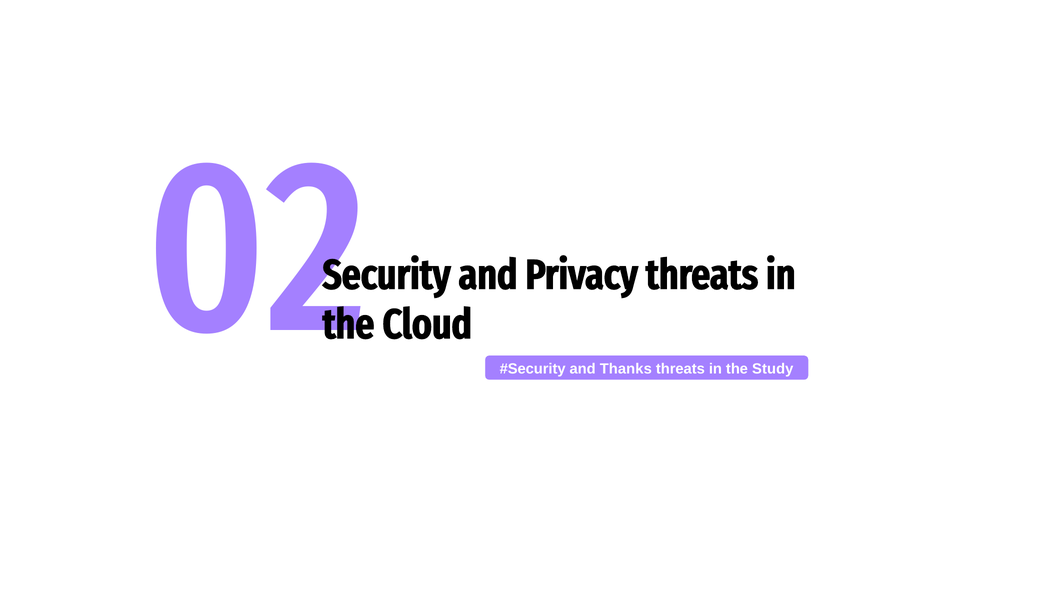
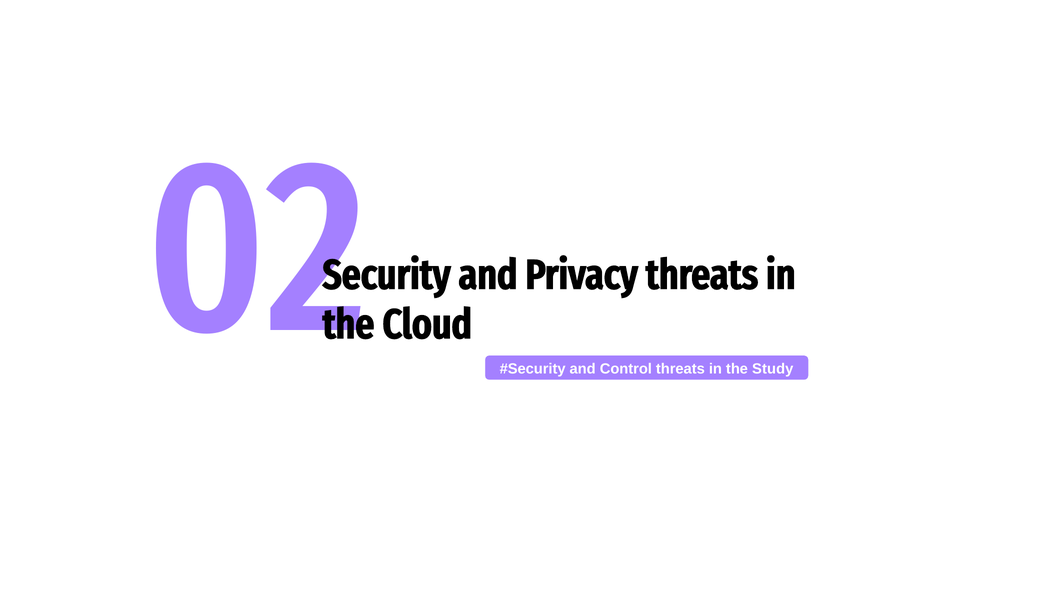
Thanks: Thanks -> Control
